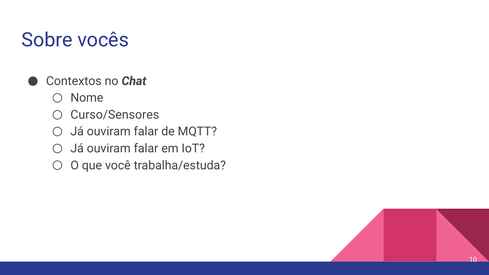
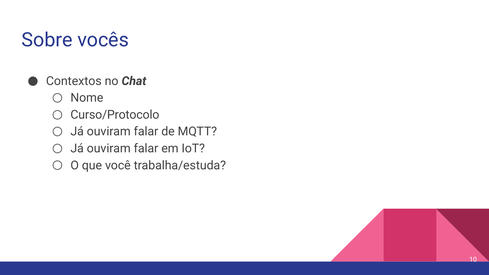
Curso/Sensores: Curso/Sensores -> Curso/Protocolo
